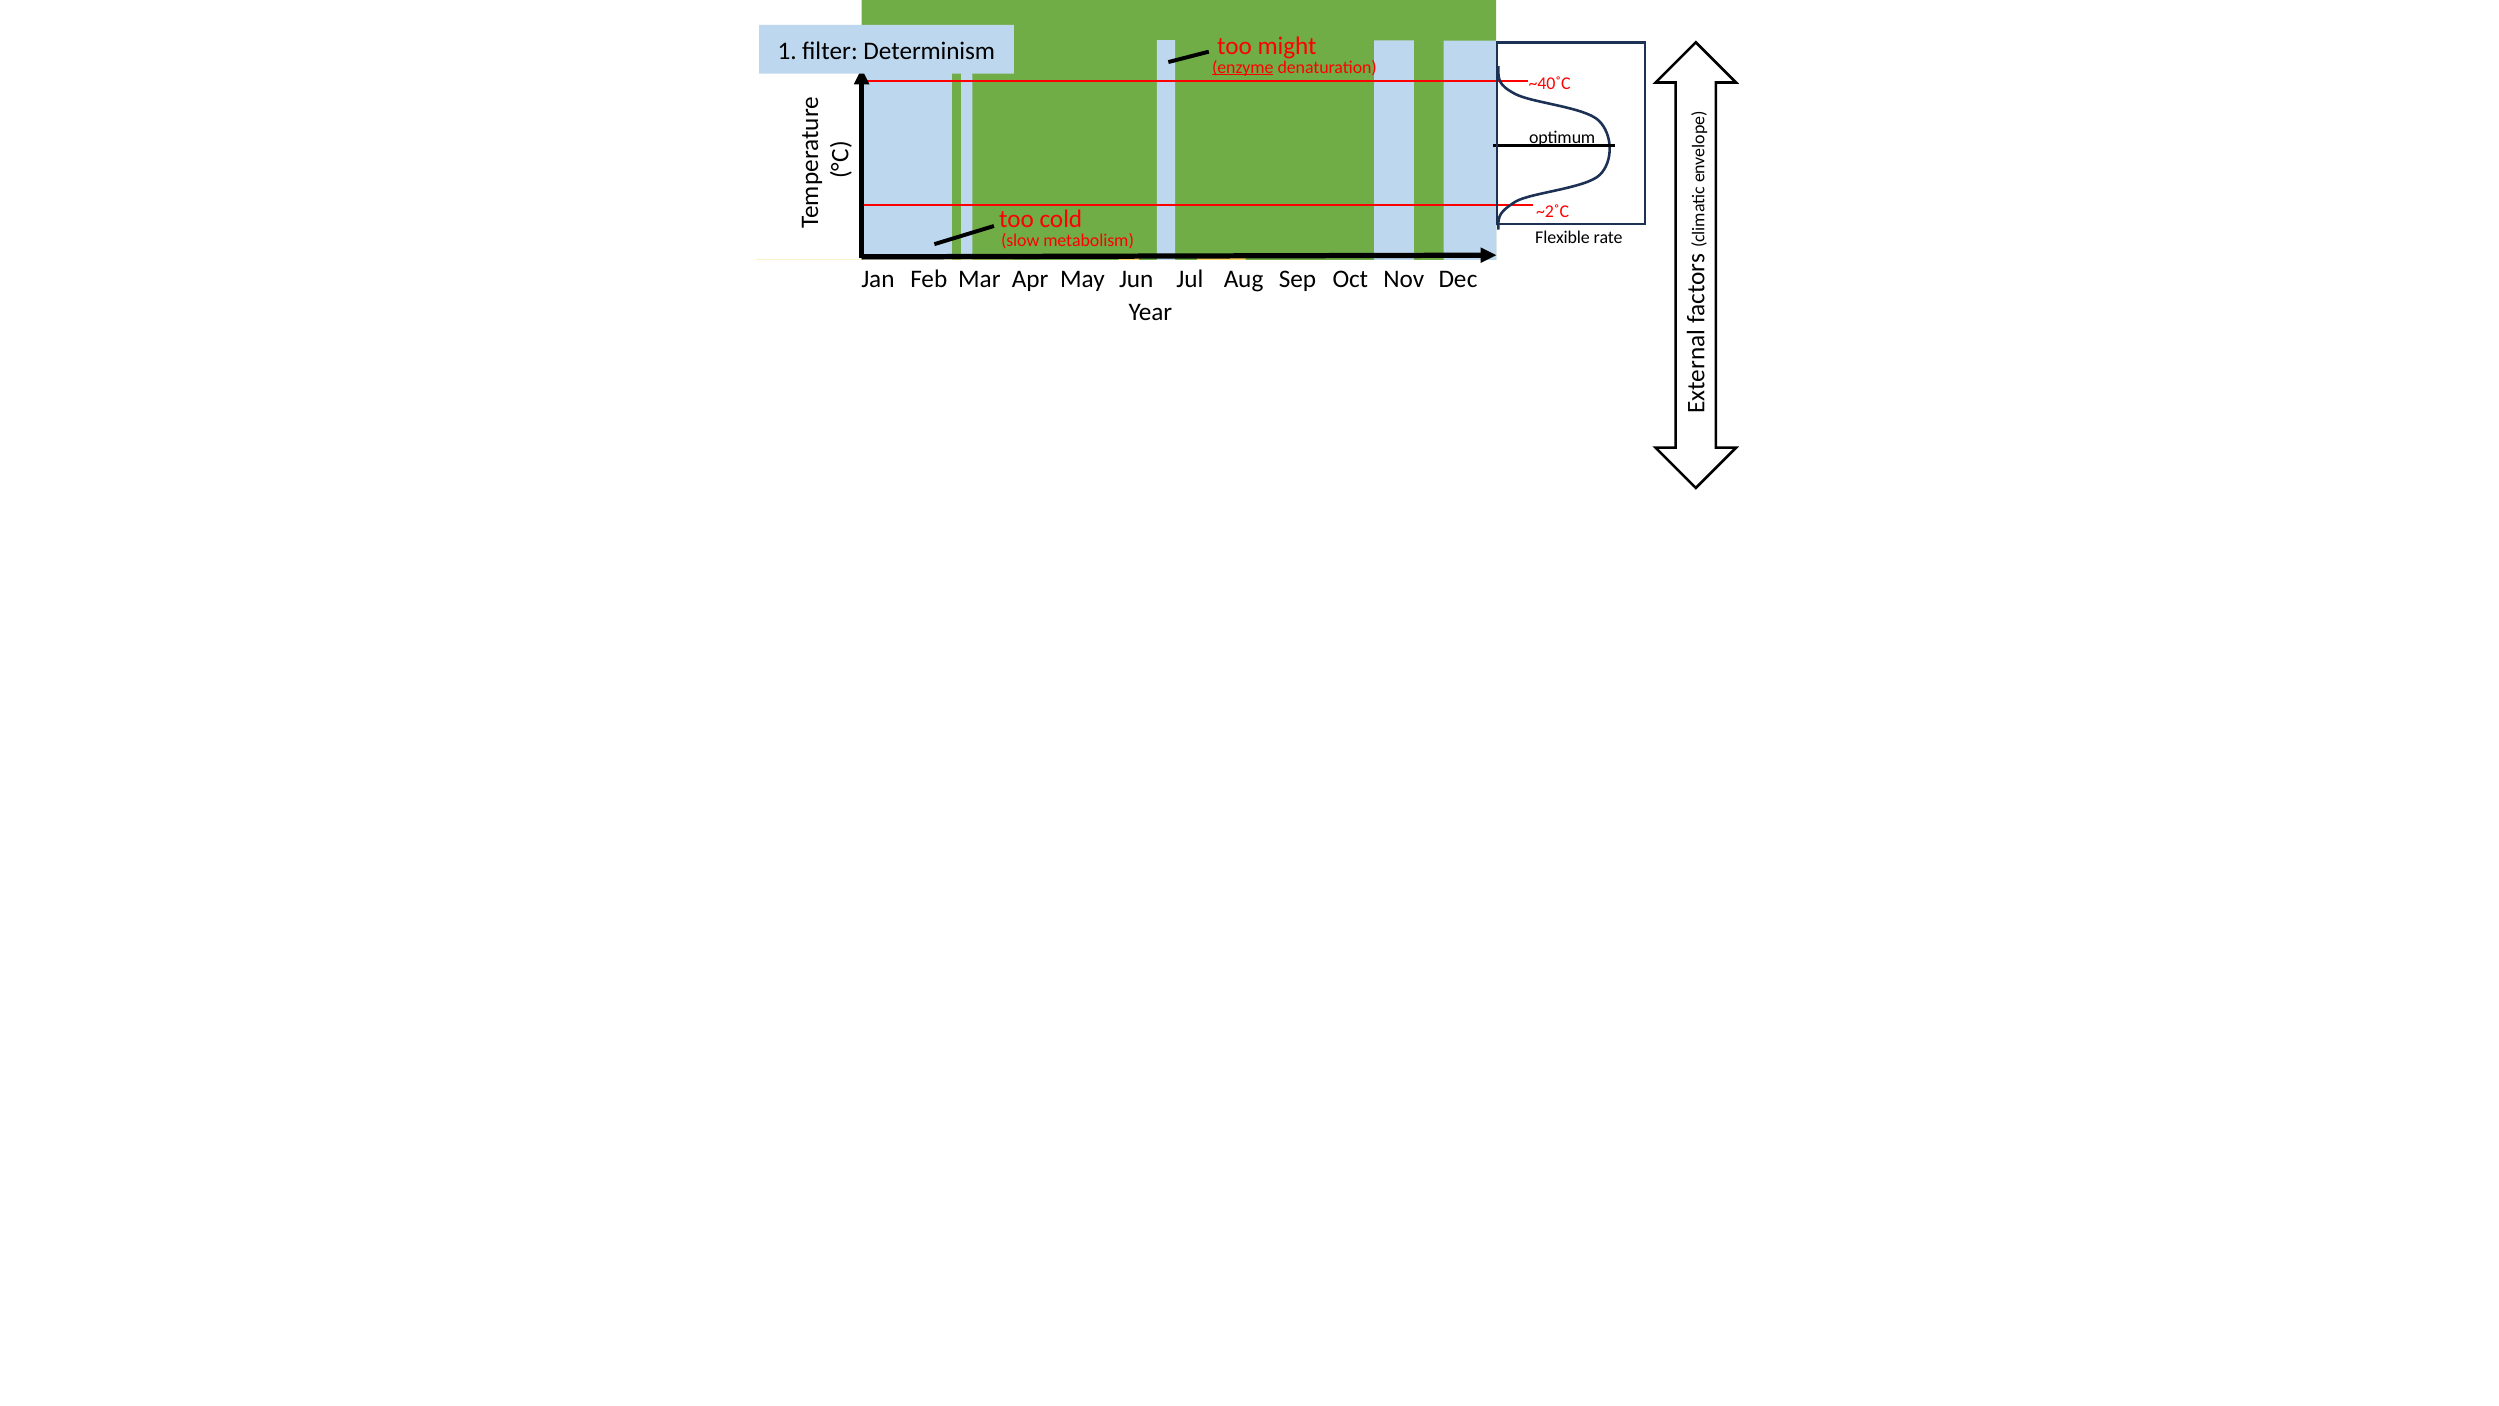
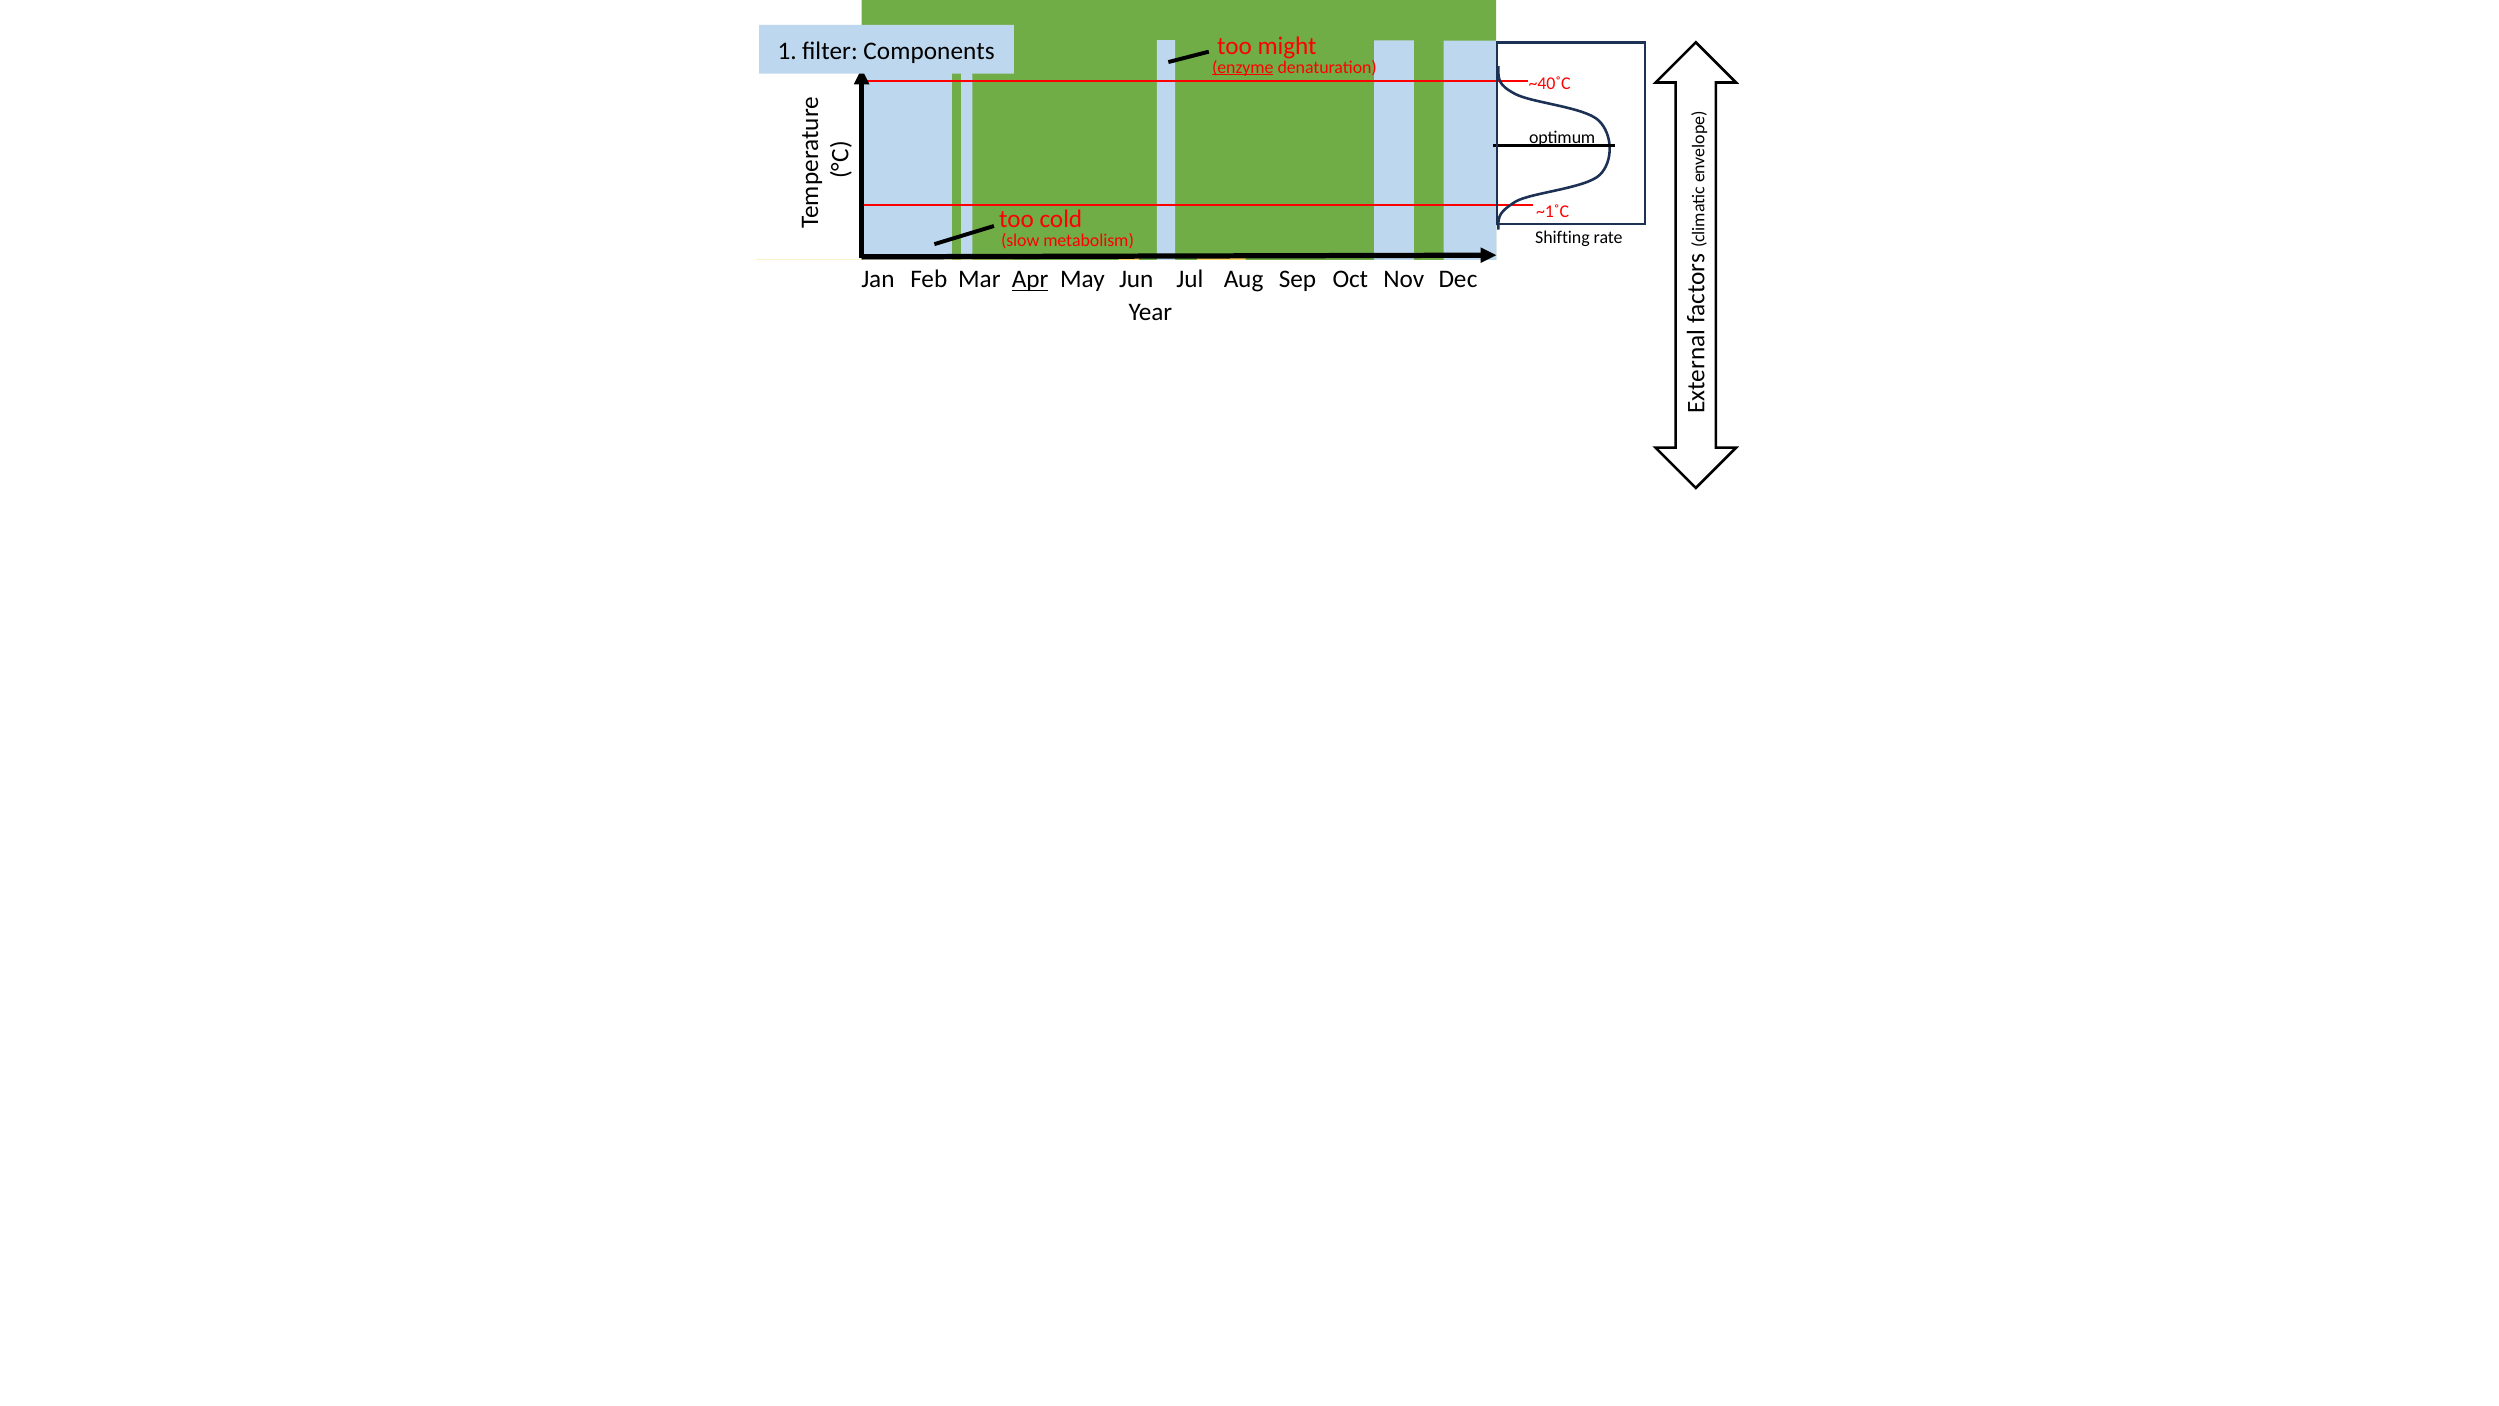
Determinism: Determinism -> Components
~2˚C: ~2˚C -> ~1˚C
Flexible: Flexible -> Shifting
Apr at (1030, 280) underline: none -> present
